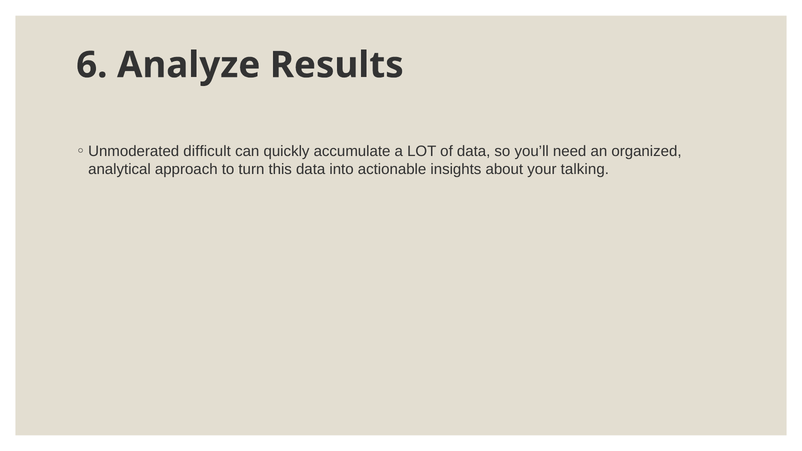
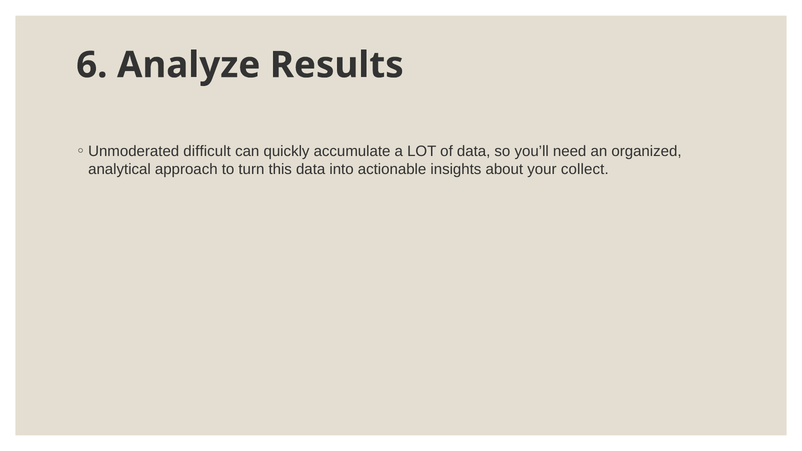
talking: talking -> collect
